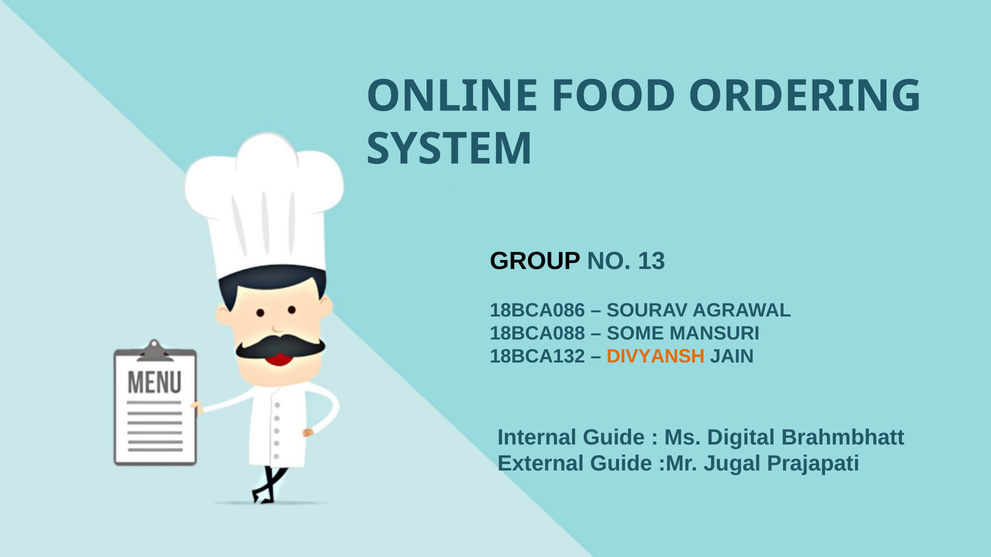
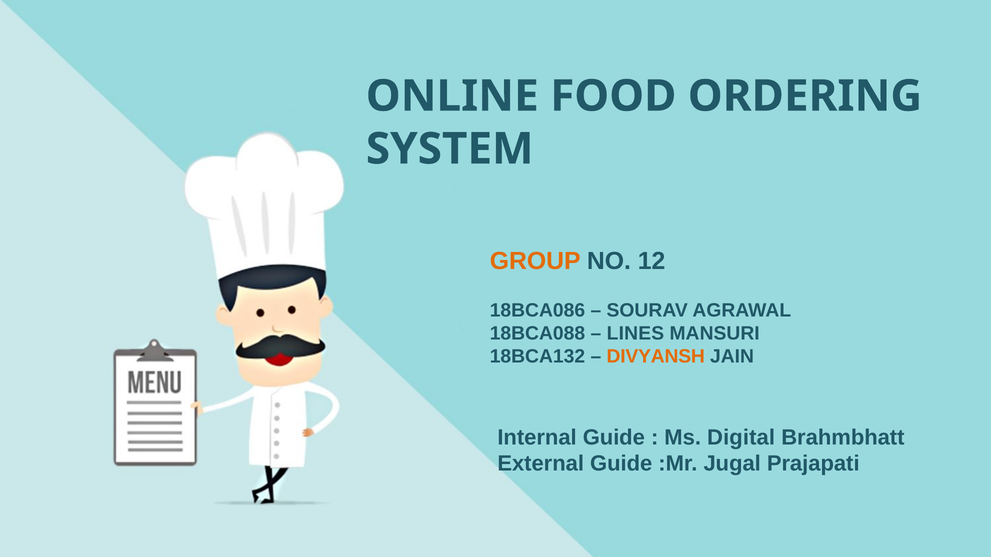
GROUP colour: black -> orange
13: 13 -> 12
SOME: SOME -> LINES
